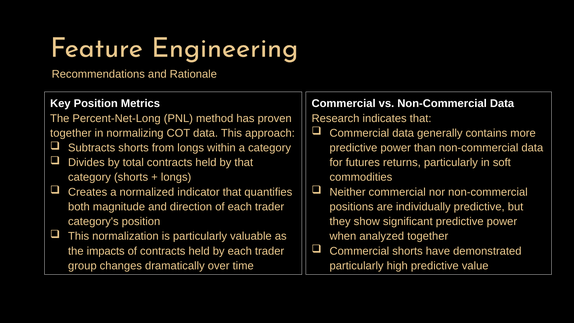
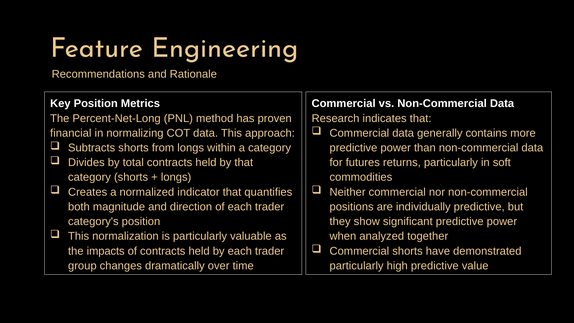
together at (71, 133): together -> financial
